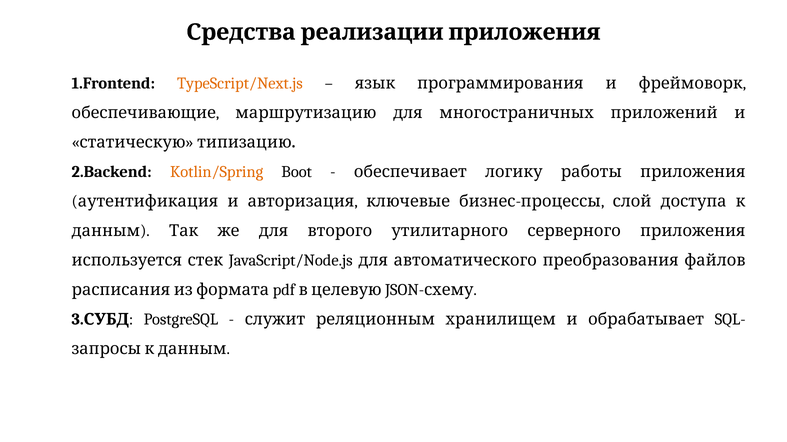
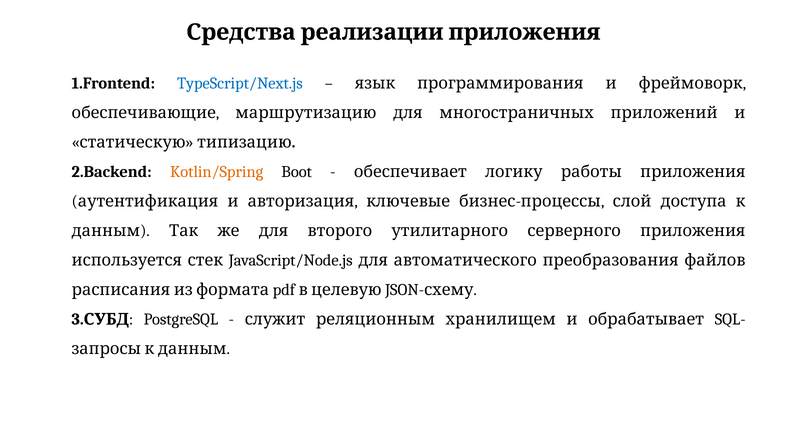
TypeScript/Next.js colour: orange -> blue
